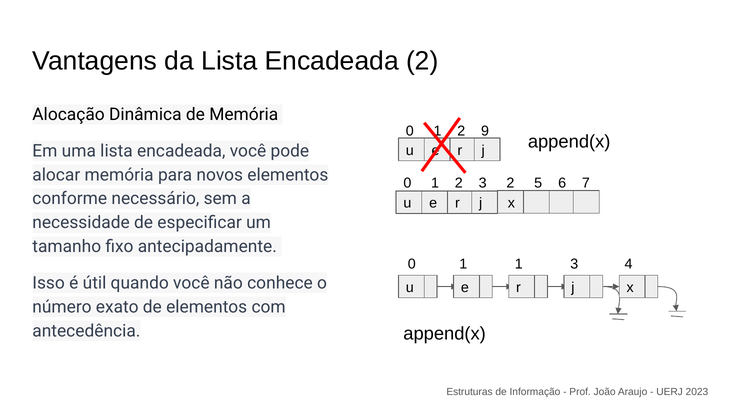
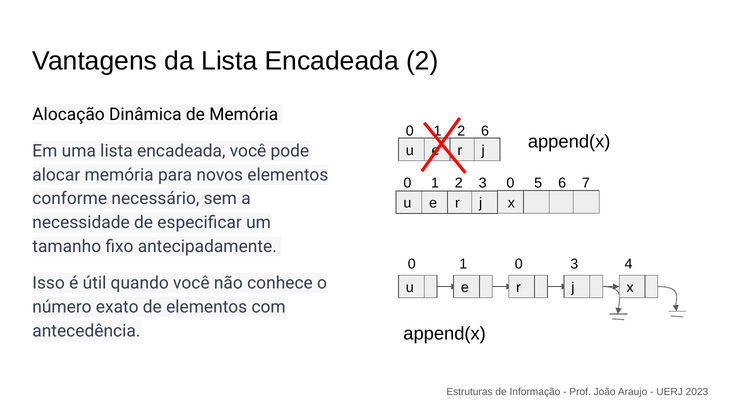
9 at (485, 131): 9 -> 6
3 2: 2 -> 0
1 1: 1 -> 0
